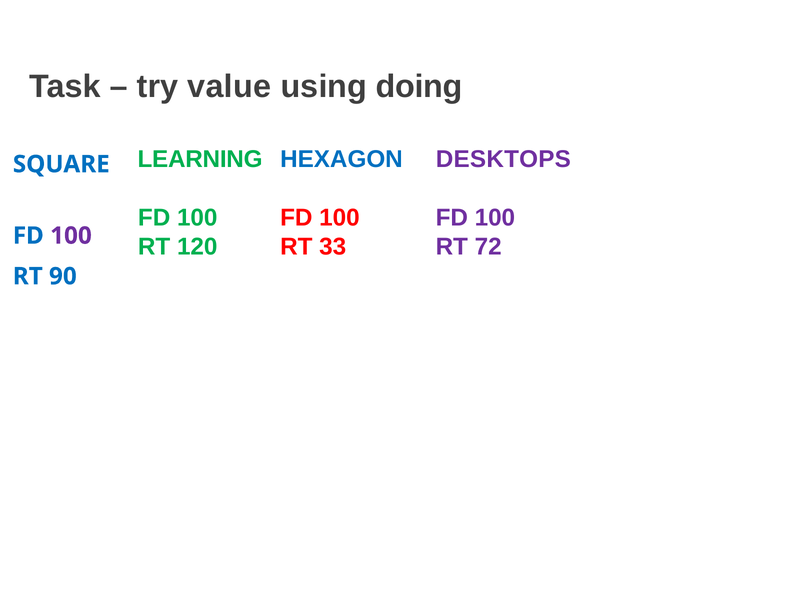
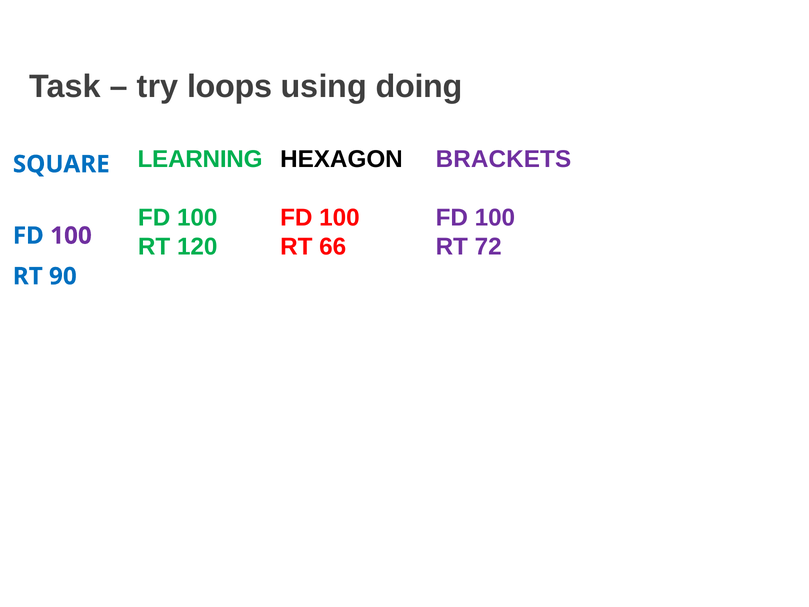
value: value -> loops
HEXAGON colour: blue -> black
DESKTOPS: DESKTOPS -> BRACKETS
33: 33 -> 66
